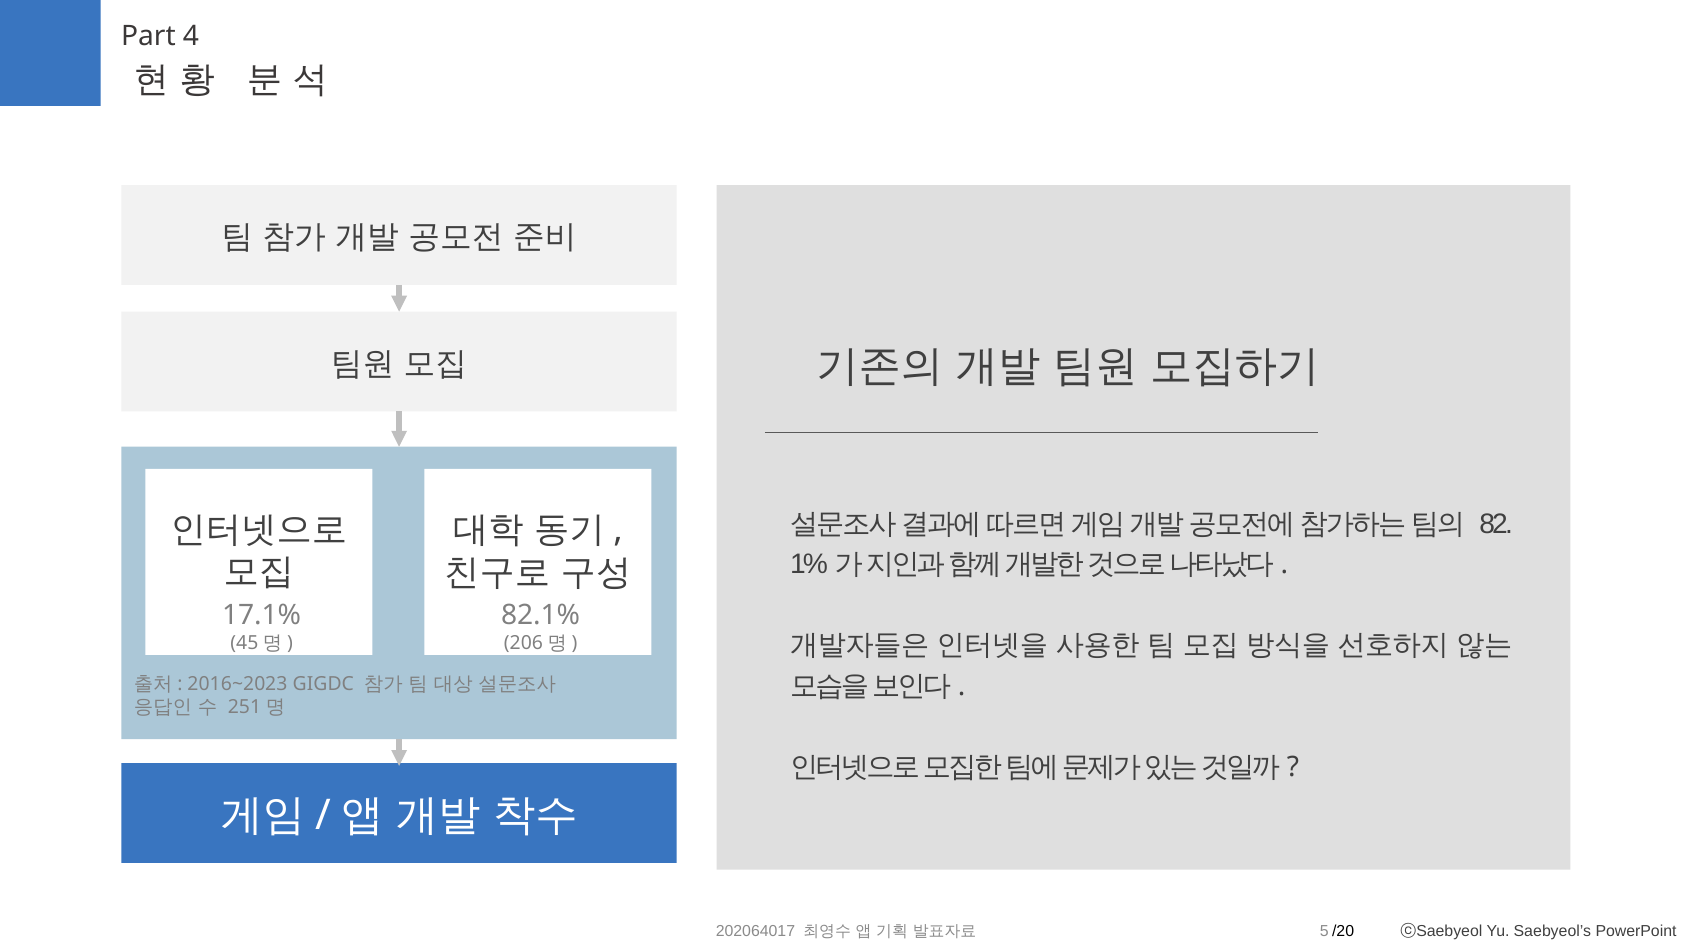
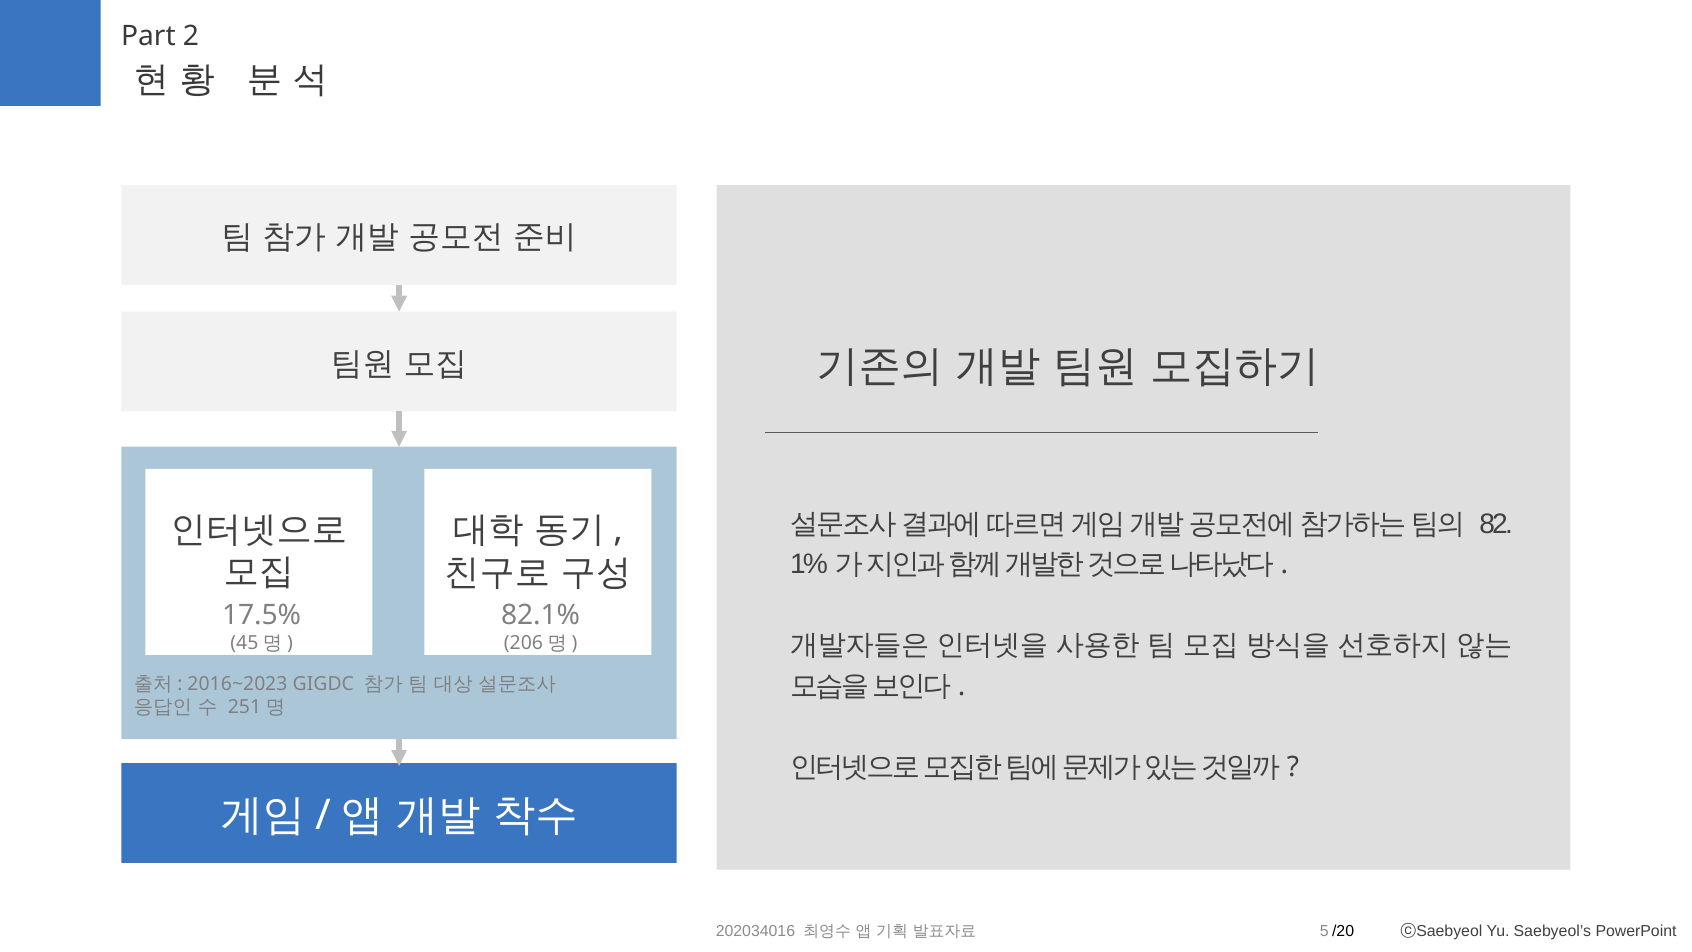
4: 4 -> 2
17.1%: 17.1% -> 17.5%
202064017: 202064017 -> 202034016
